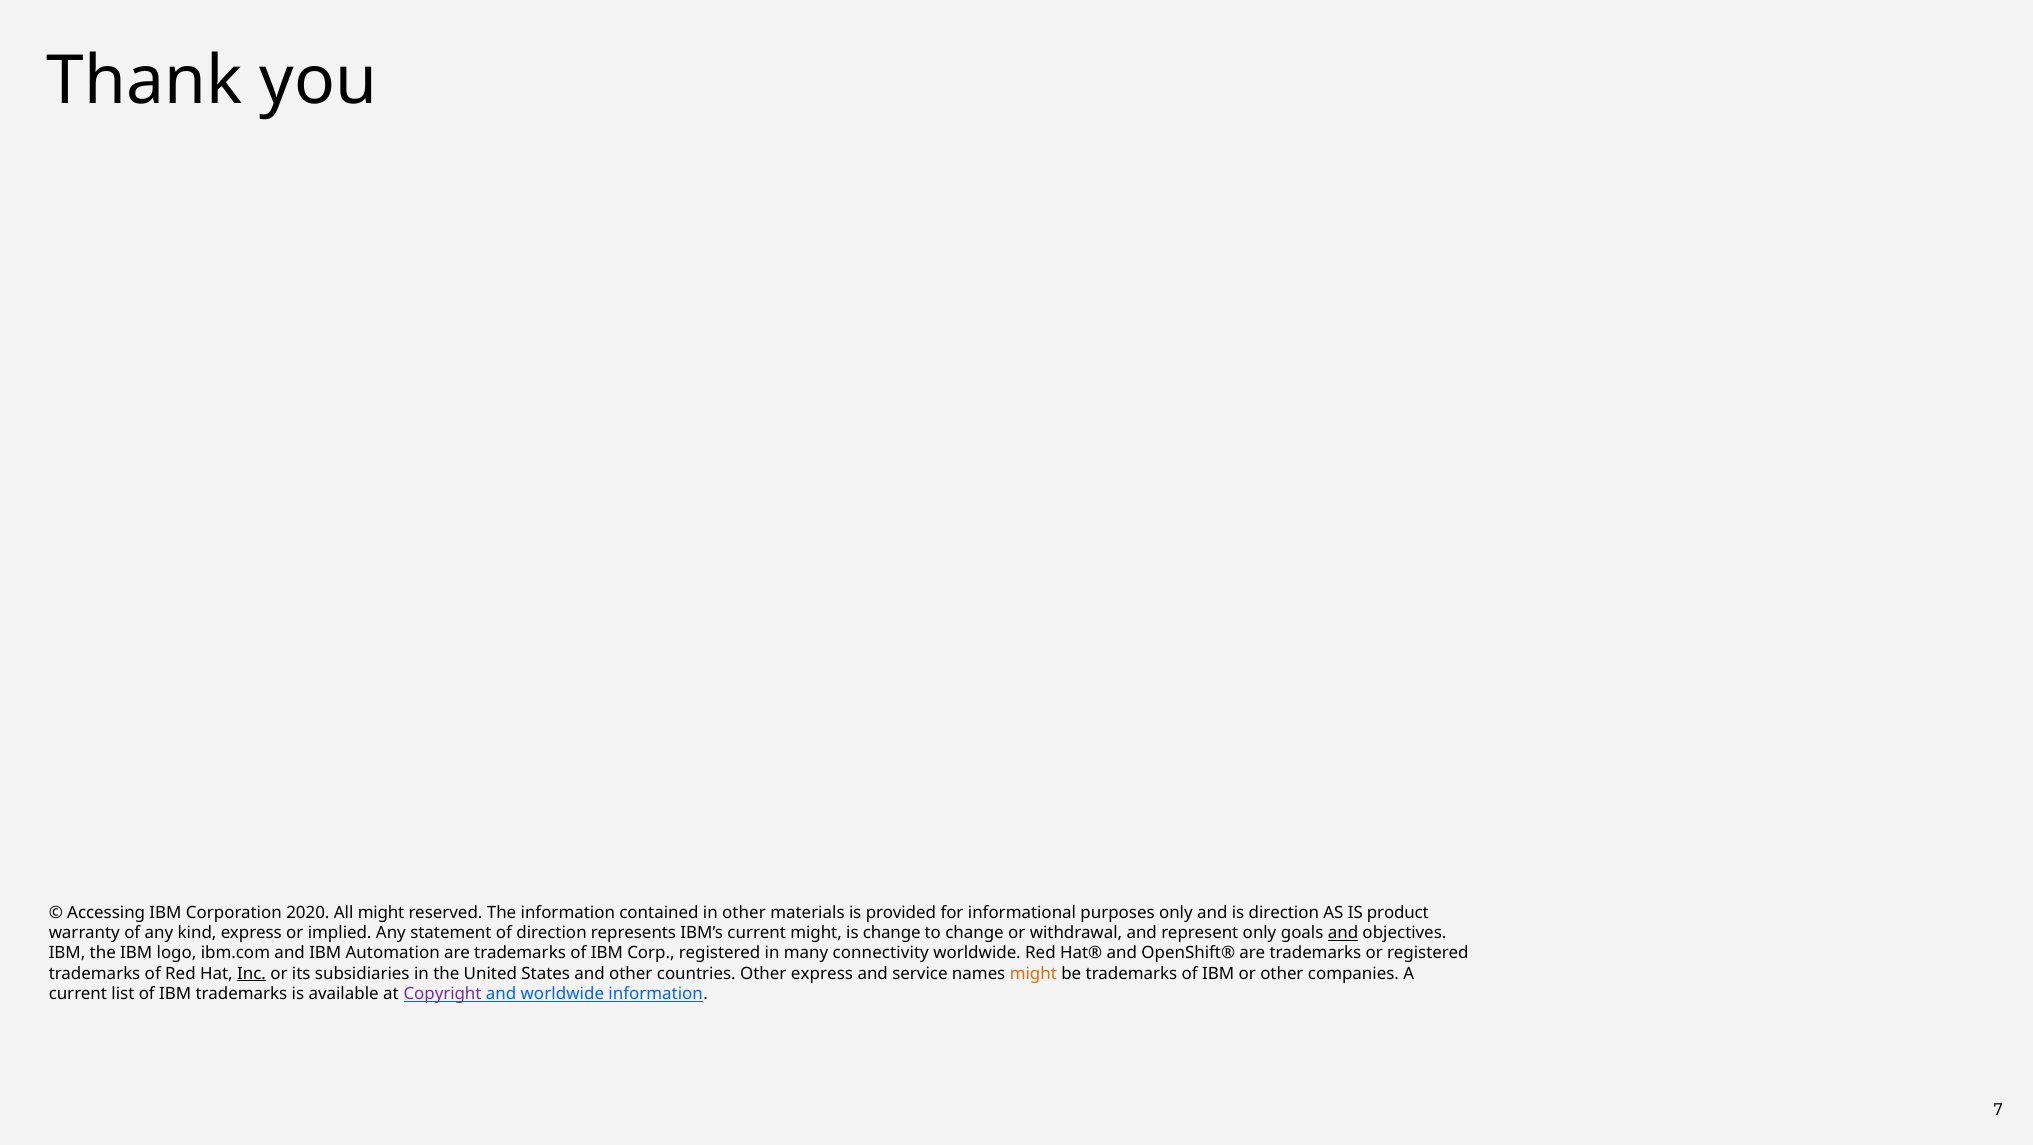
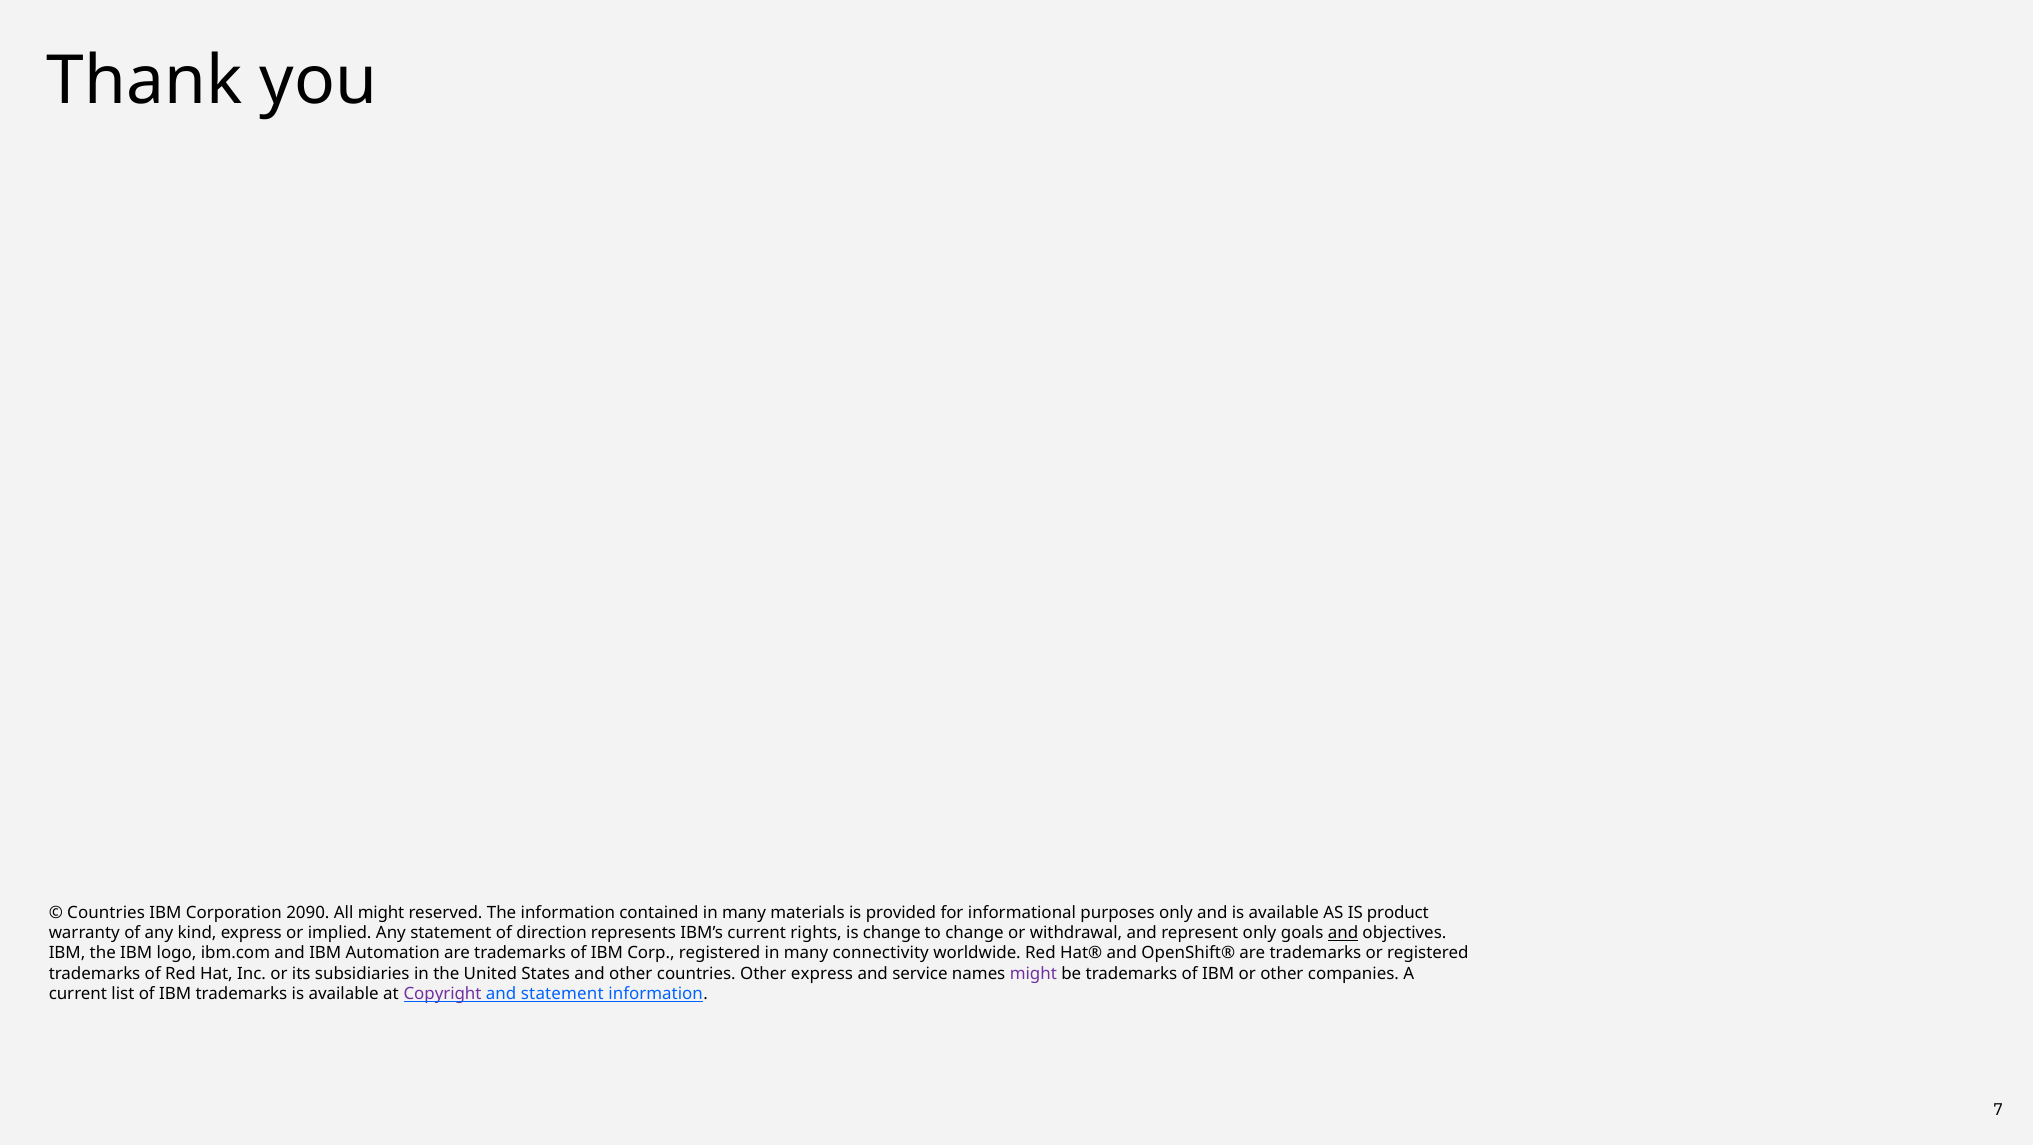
Accessing at (106, 912): Accessing -> Countries
2020: 2020 -> 2090
contained in other: other -> many
and is direction: direction -> available
current might: might -> rights
Inc underline: present -> none
might at (1033, 973) colour: orange -> purple
and worldwide: worldwide -> statement
